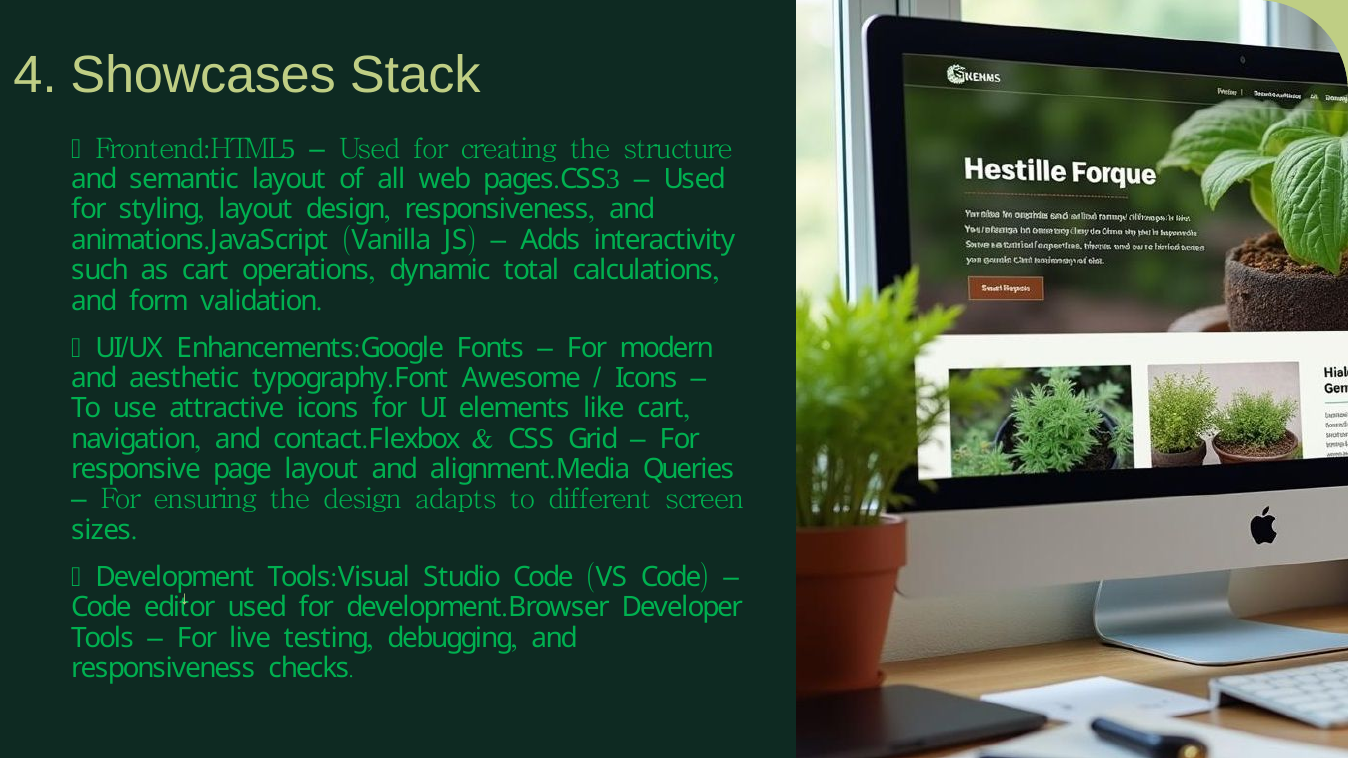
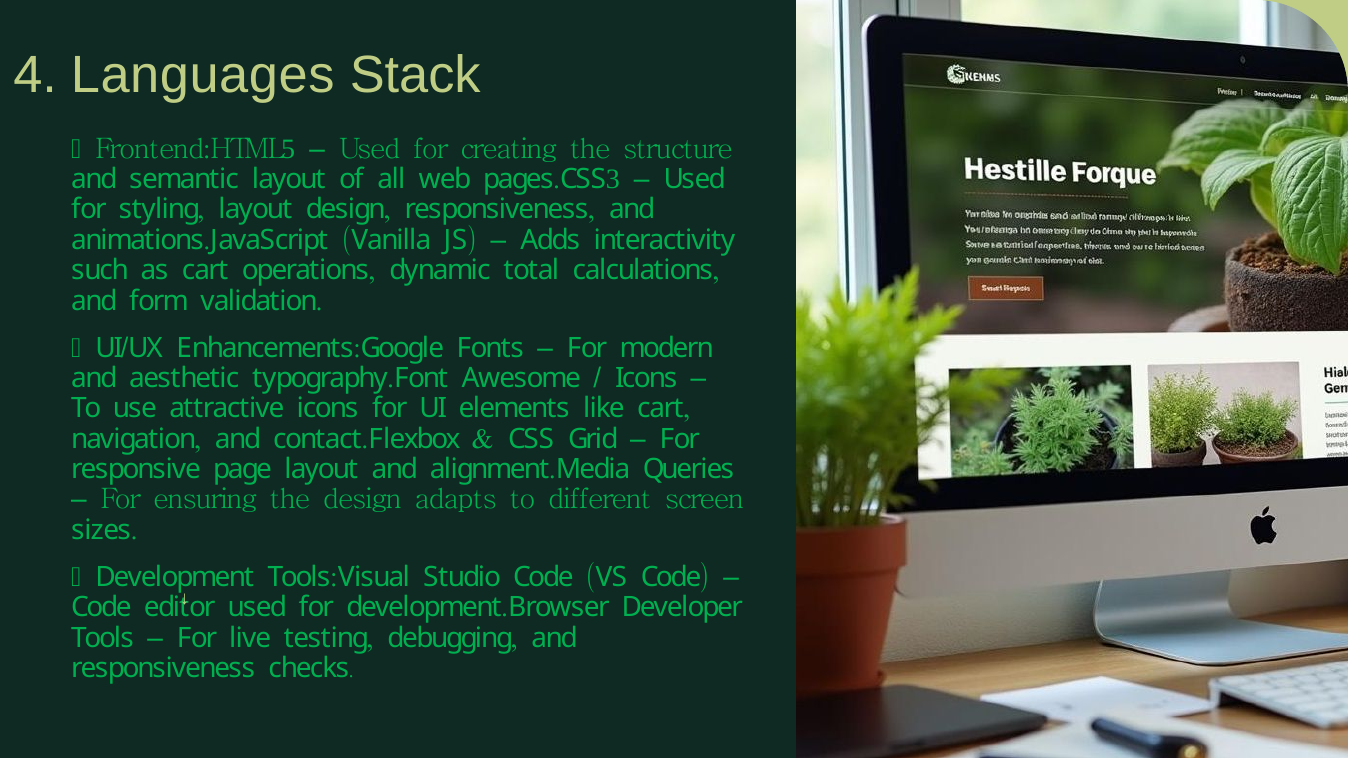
Showcases: Showcases -> Languages
